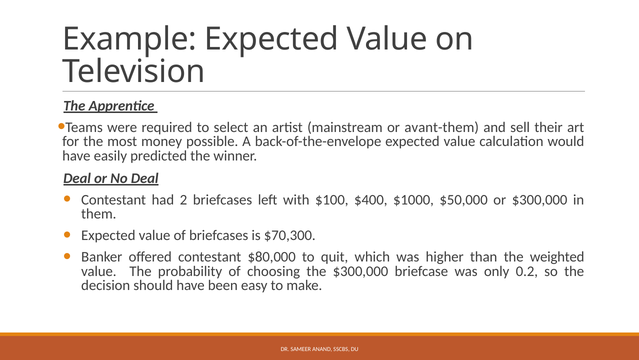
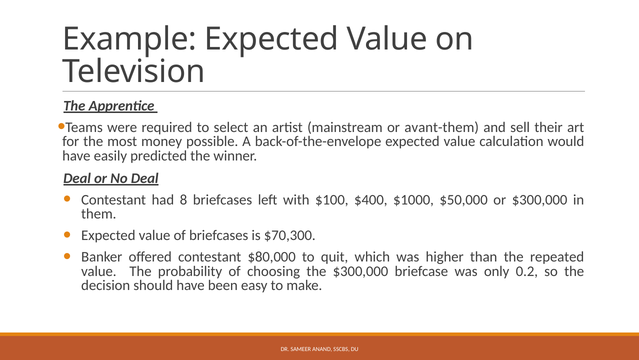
2: 2 -> 8
weighted: weighted -> repeated
